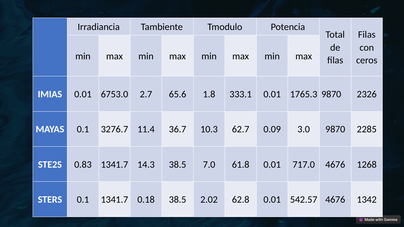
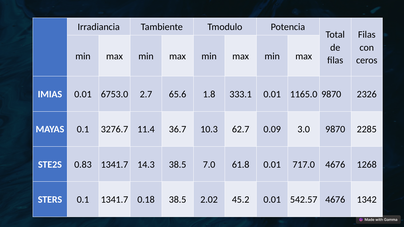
1765.3: 1765.3 -> 1165.0
62.8: 62.8 -> 45.2
